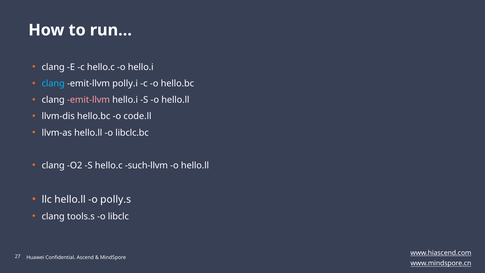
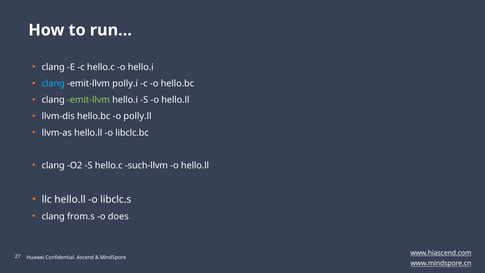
emit-llvm at (88, 100) colour: pink -> light green
code.ll: code.ll -> polly.ll
polly.s: polly.s -> libclc.s
tools.s: tools.s -> from.s
libclc: libclc -> does
